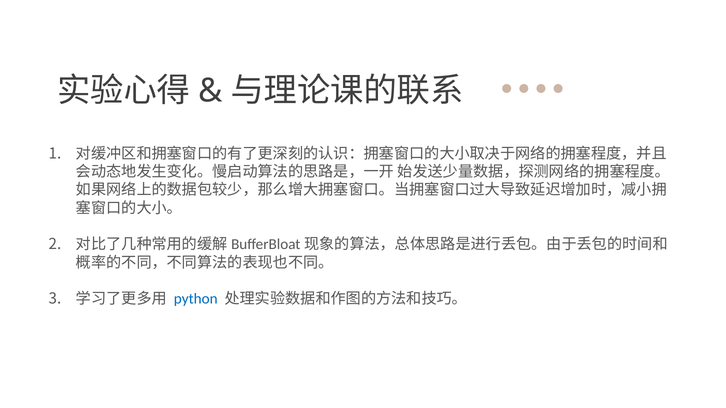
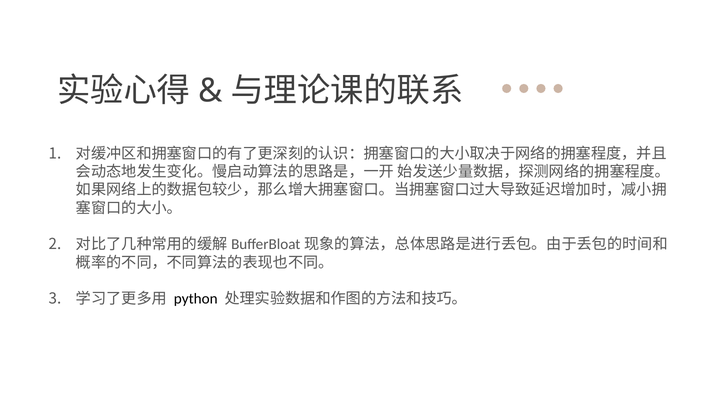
python colour: blue -> black
